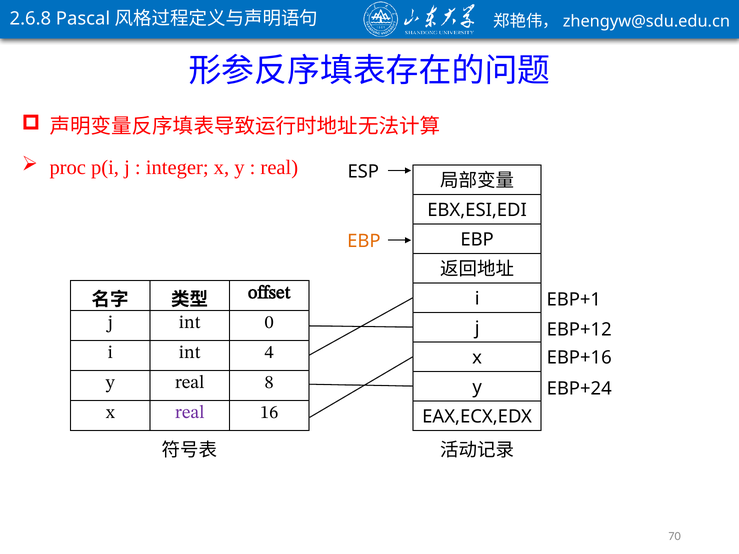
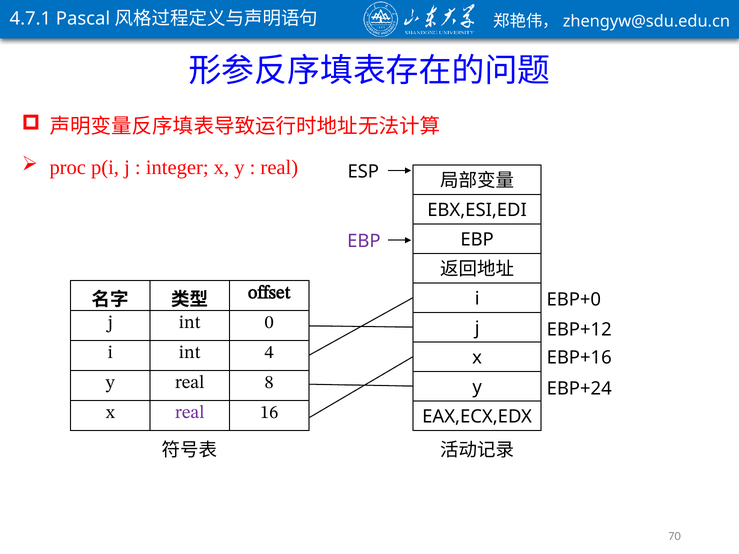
2.6.8: 2.6.8 -> 4.7.1
EBP at (364, 241) colour: orange -> purple
EBP+1: EBP+1 -> EBP+0
